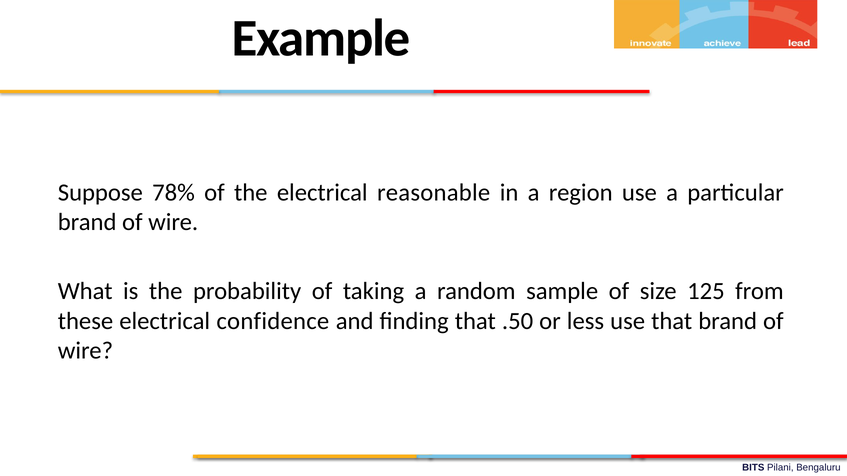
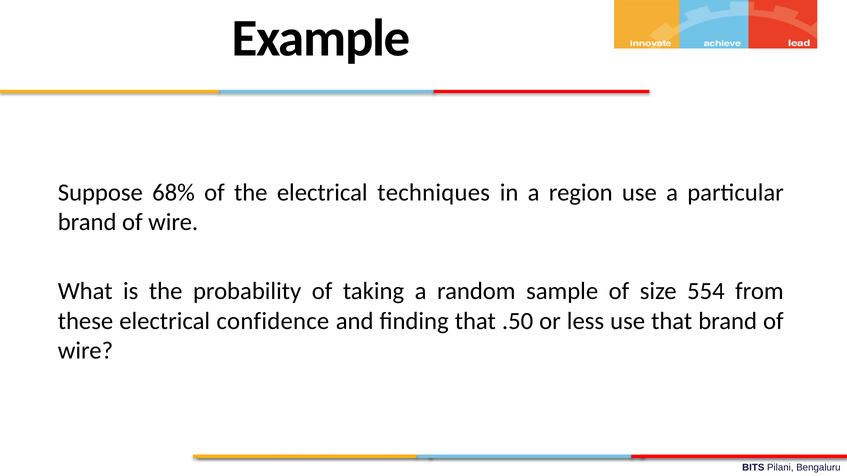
78%: 78% -> 68%
reasonable: reasonable -> techniques
125: 125 -> 554
